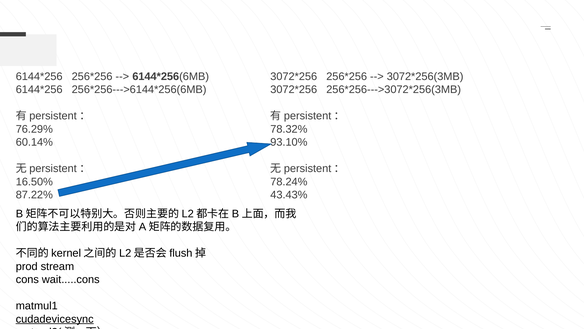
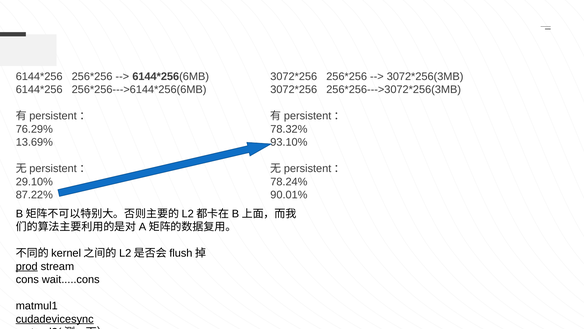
60.14%: 60.14% -> 13.69%
16.50%: 16.50% -> 29.10%
43.43%: 43.43% -> 90.01%
prod underline: none -> present
